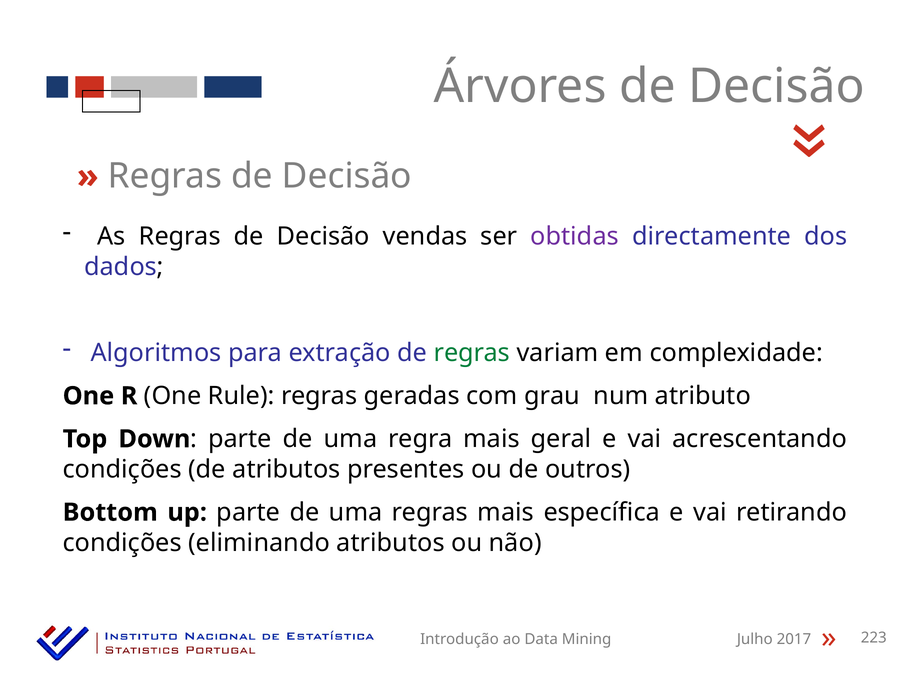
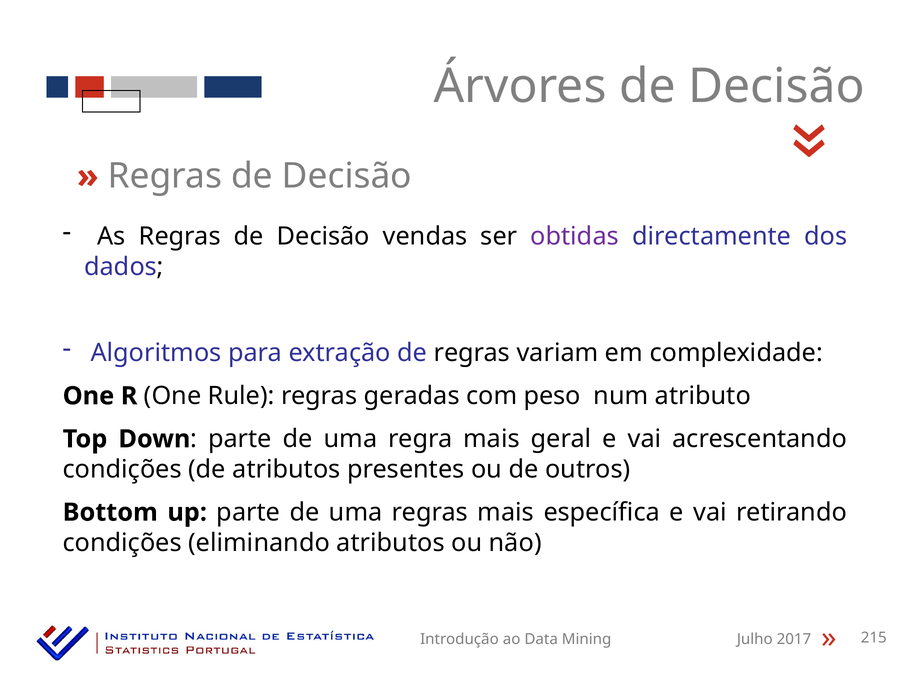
regras at (472, 353) colour: green -> black
grau: grau -> peso
223: 223 -> 215
